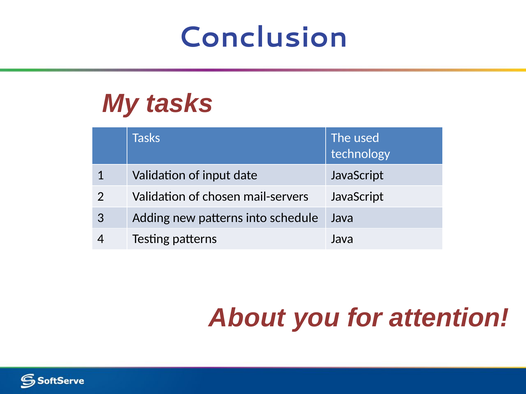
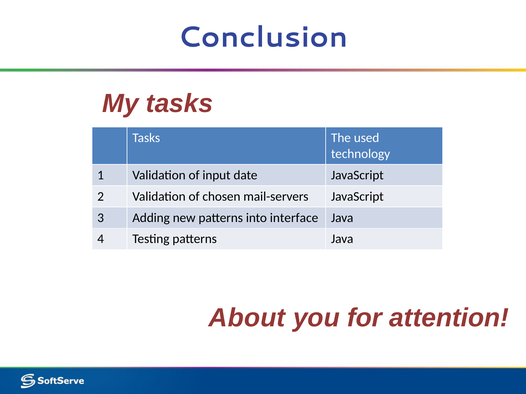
schedule: schedule -> interface
